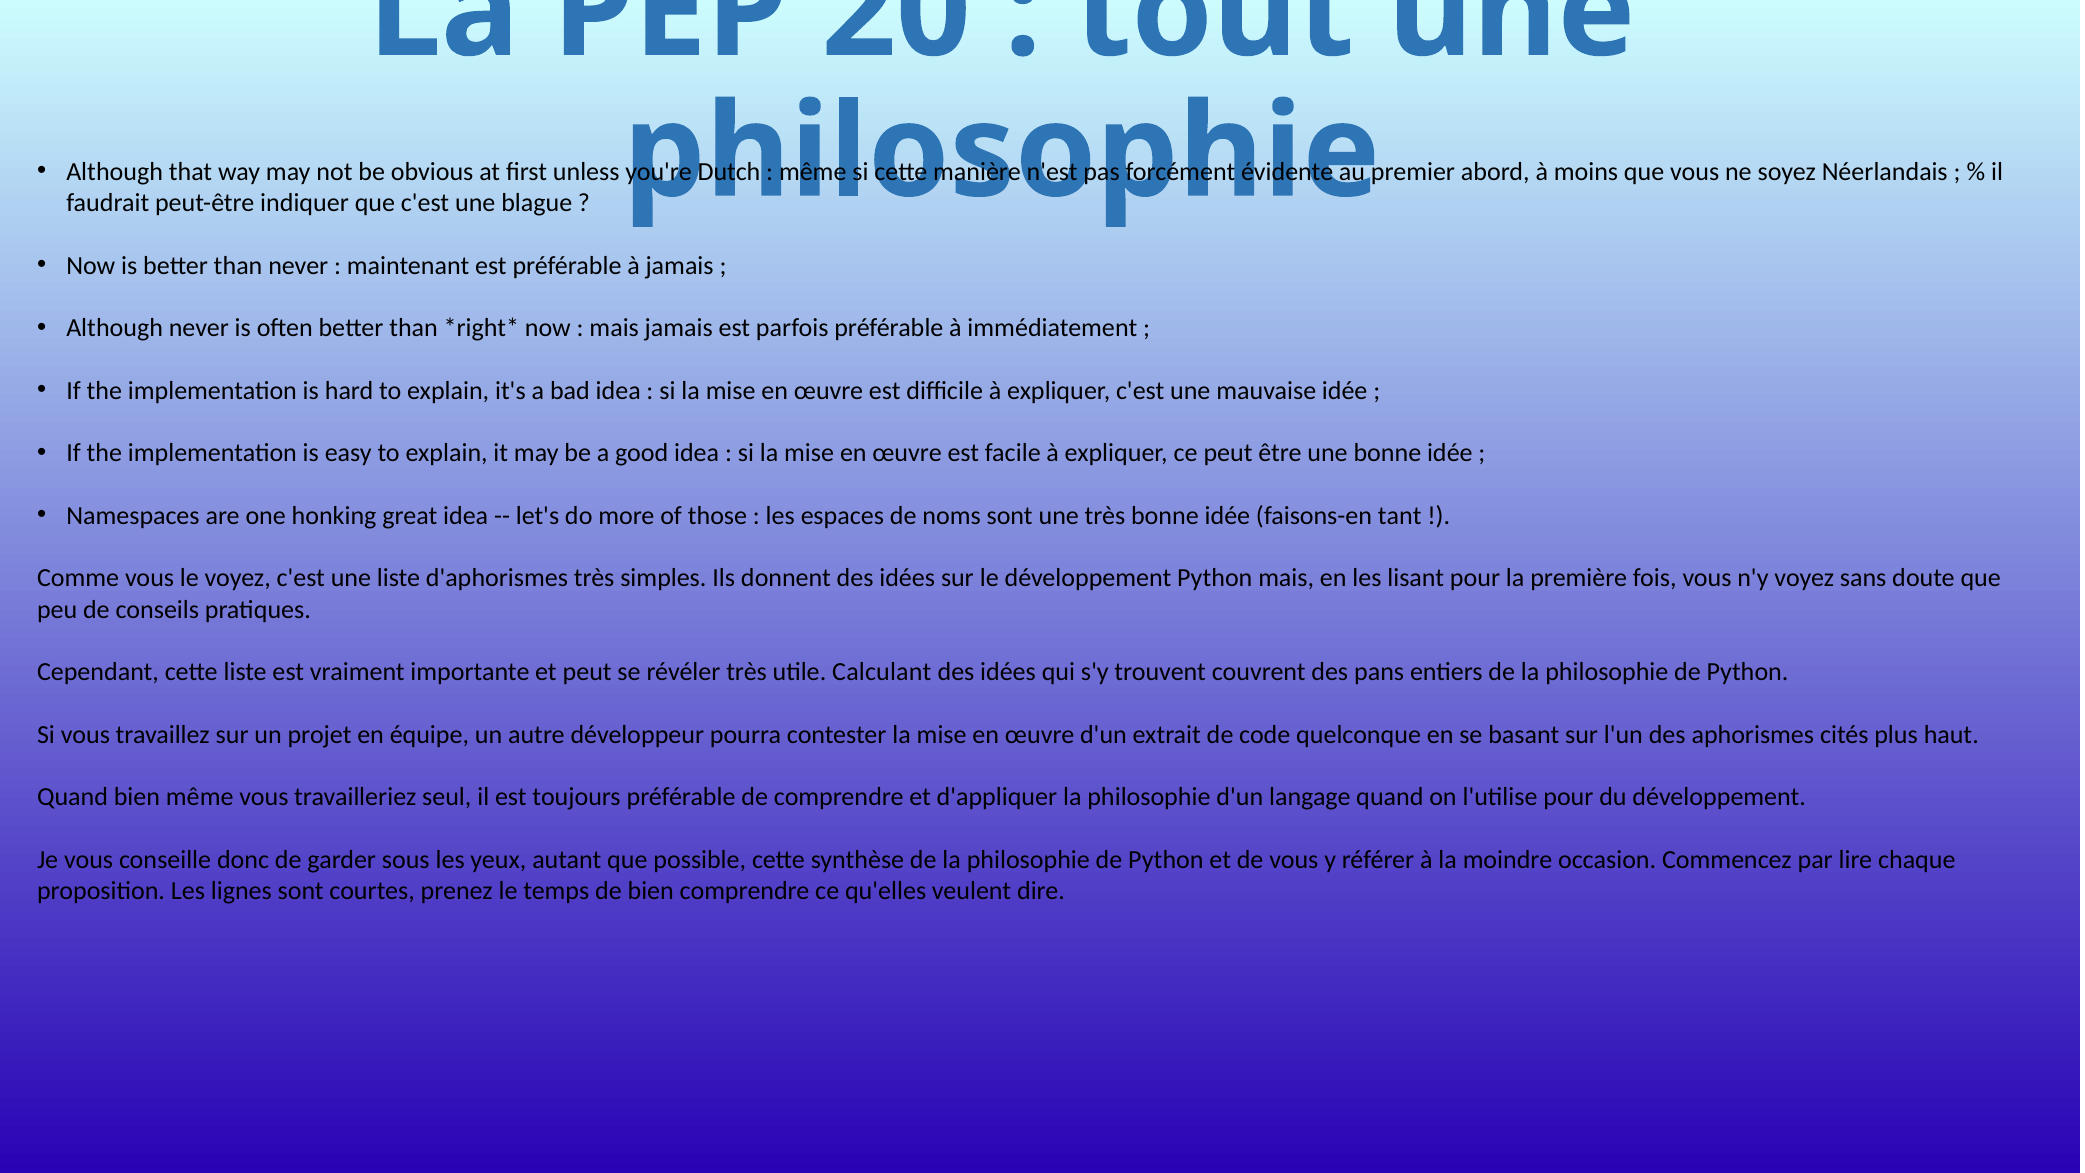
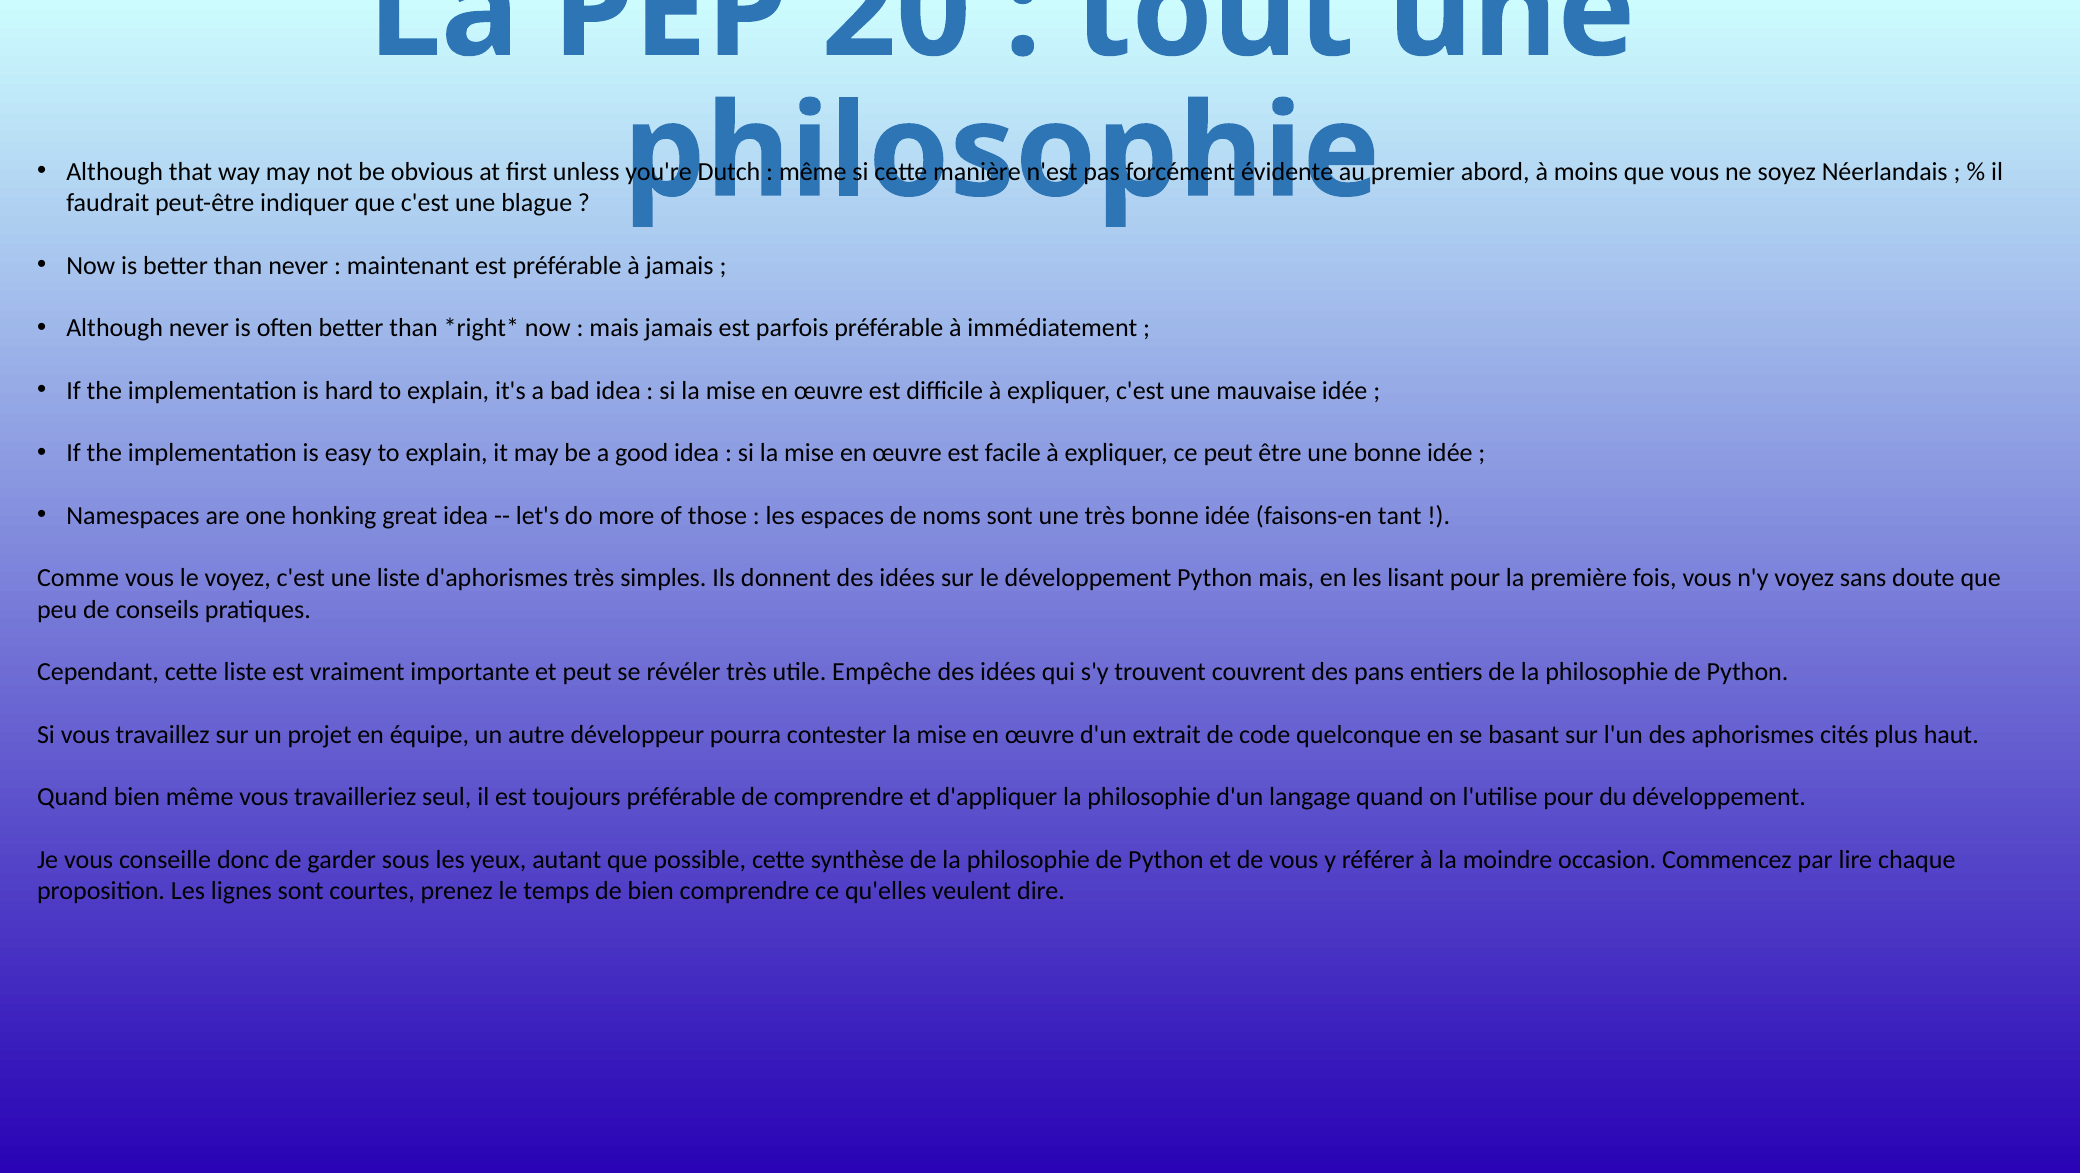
Calculant: Calculant -> Empêche
